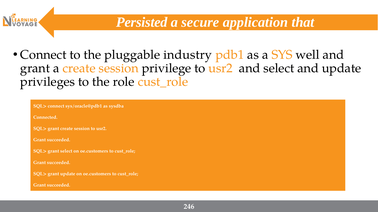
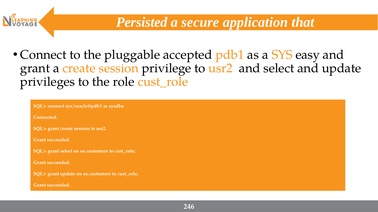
industry: industry -> accepted
well: well -> easy
